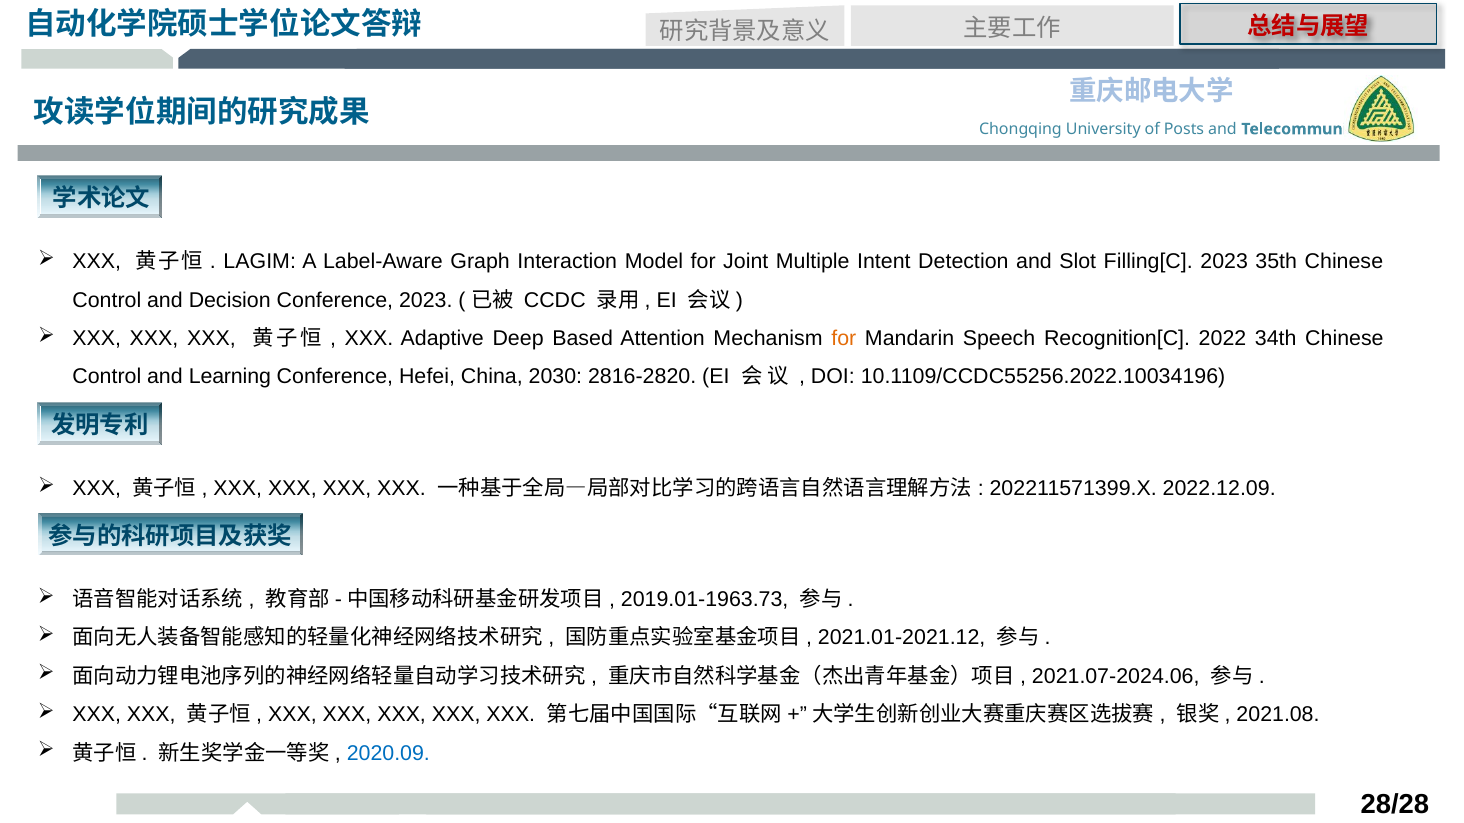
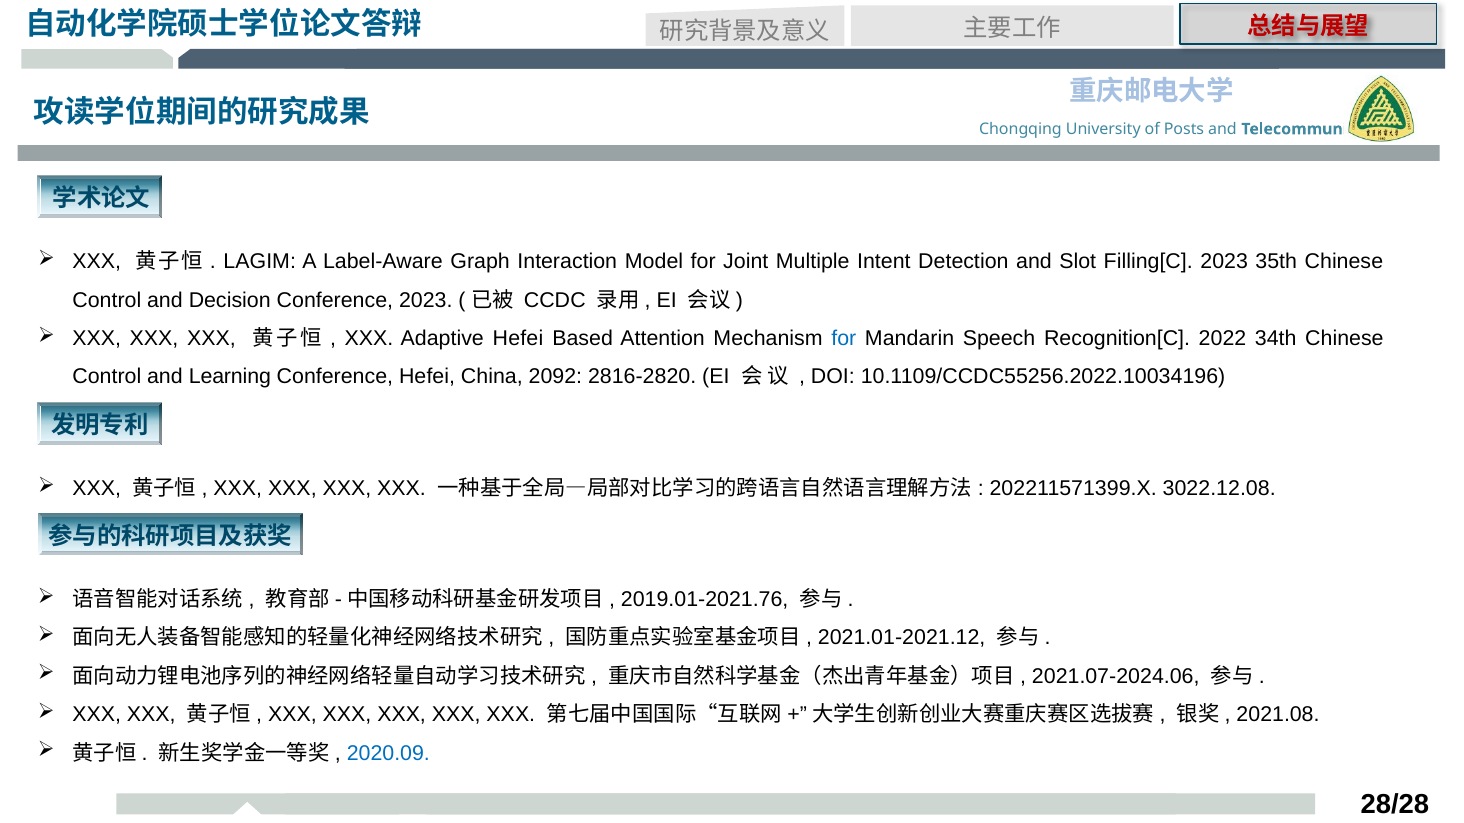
Adaptive Deep: Deep -> Hefei
for at (844, 339) colour: orange -> blue
2030: 2030 -> 2092
2022.12.09: 2022.12.09 -> 3022.12.08
2019.01-1963.73: 2019.01-1963.73 -> 2019.01-2021.76
